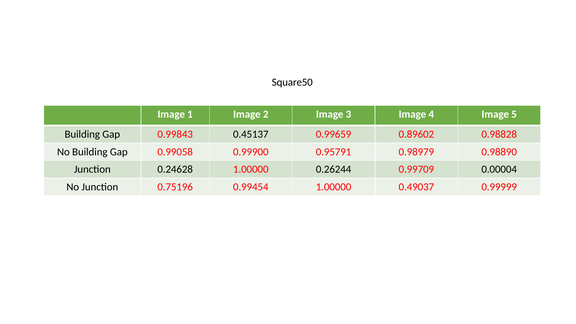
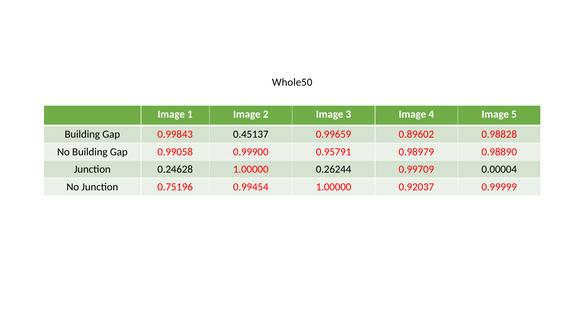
Square50: Square50 -> Whole50
0.49037: 0.49037 -> 0.92037
